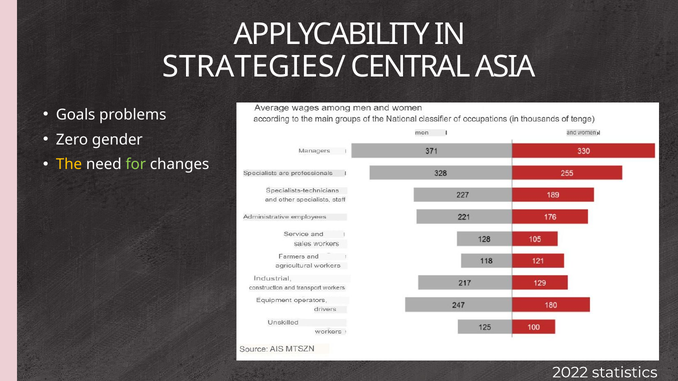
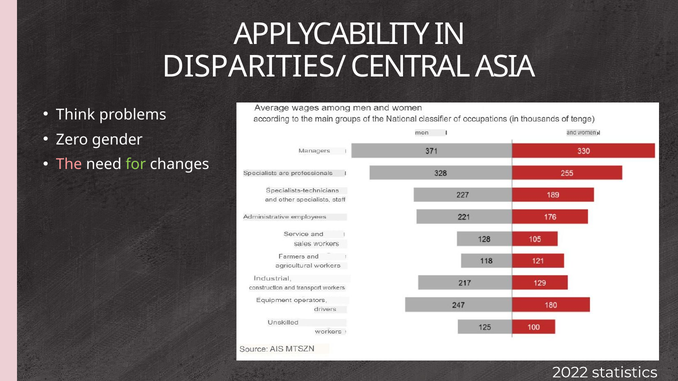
STRATEGIES/: STRATEGIES/ -> DISPARITIES/
Goals: Goals -> Think
The colour: yellow -> pink
